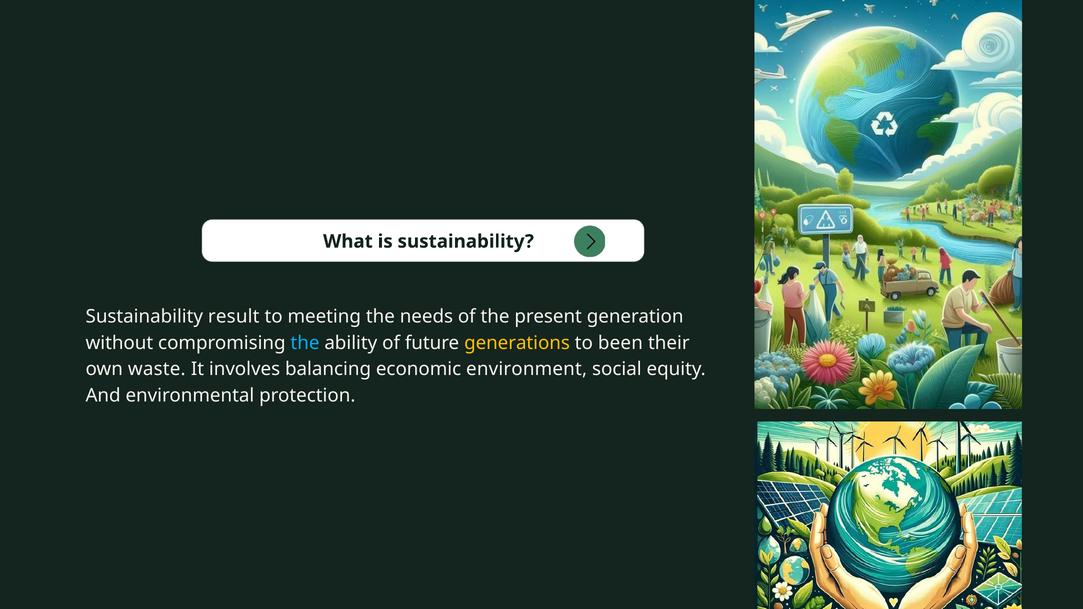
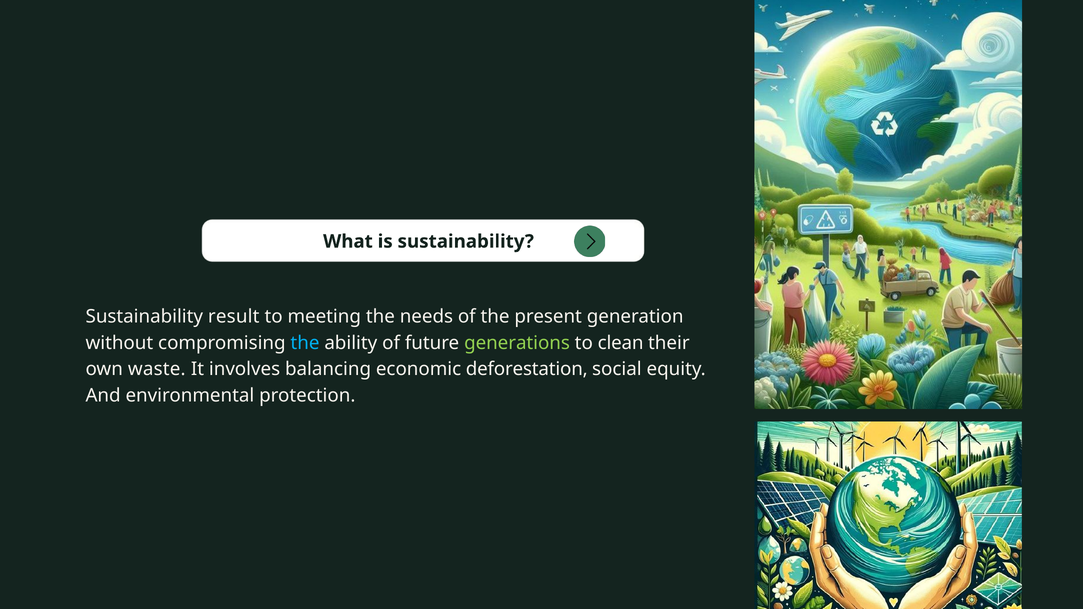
generations colour: yellow -> light green
been: been -> clean
environment: environment -> deforestation
